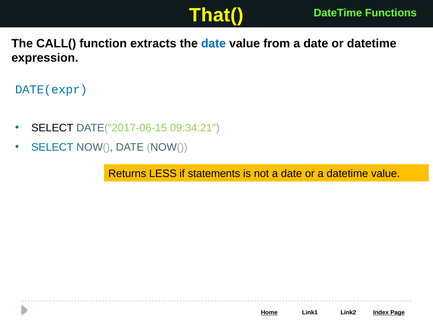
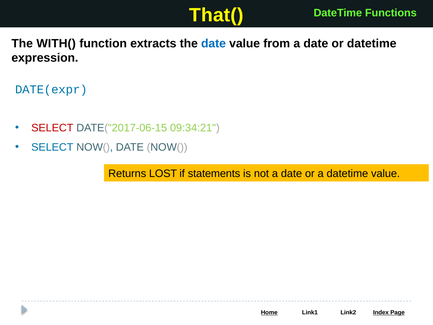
CALL(: CALL( -> WITH(
SELECT at (52, 128) colour: black -> red
LESS: LESS -> LOST
